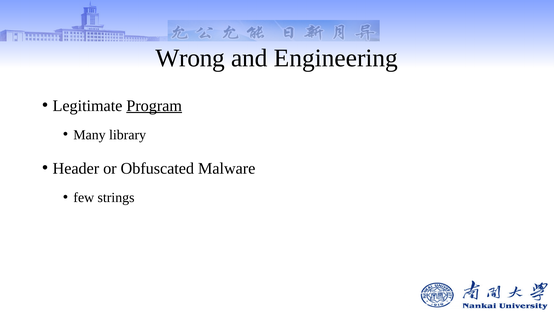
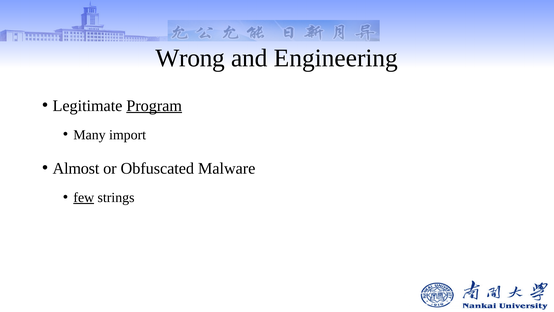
library: library -> import
Header: Header -> Almost
few underline: none -> present
